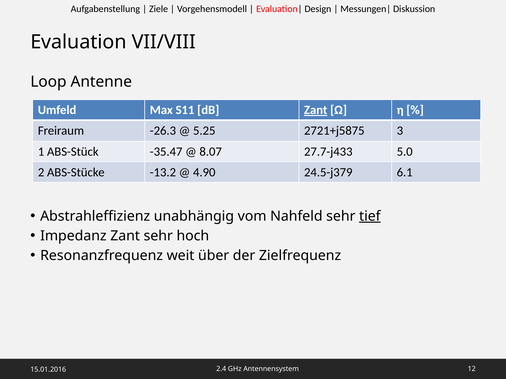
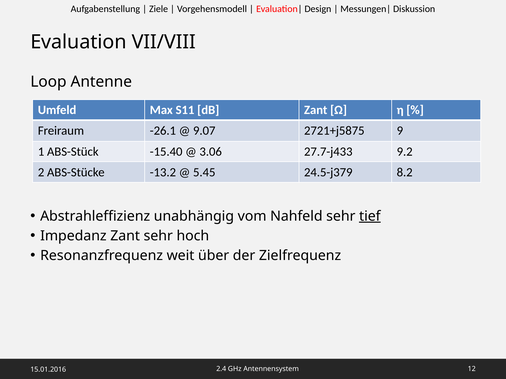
Zant at (316, 110) underline: present -> none
-26.3: -26.3 -> -26.1
5.25: 5.25 -> 9.07
3: 3 -> 9
-35.47: -35.47 -> -15.40
8.07: 8.07 -> 3.06
5.0: 5.0 -> 9.2
4.90: 4.90 -> 5.45
6.1: 6.1 -> 8.2
